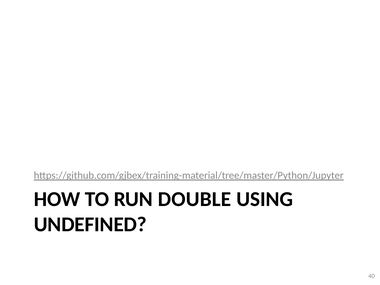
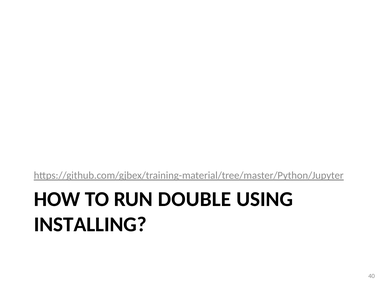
UNDEFINED: UNDEFINED -> INSTALLING
